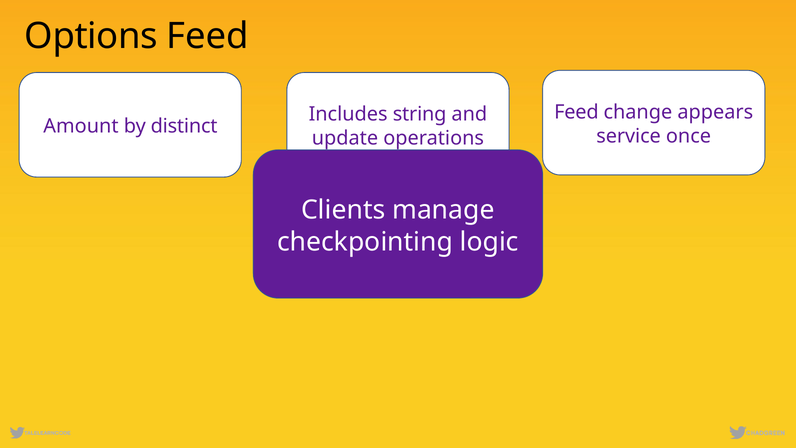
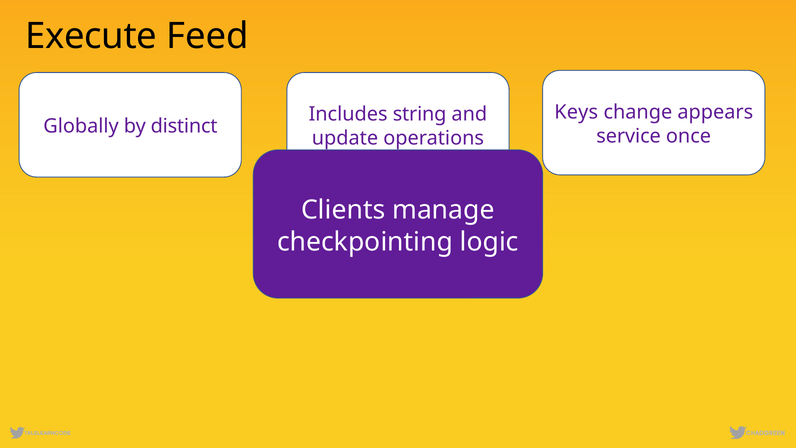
Options: Options -> Execute
Feed at (576, 112): Feed -> Keys
Amount: Amount -> Globally
